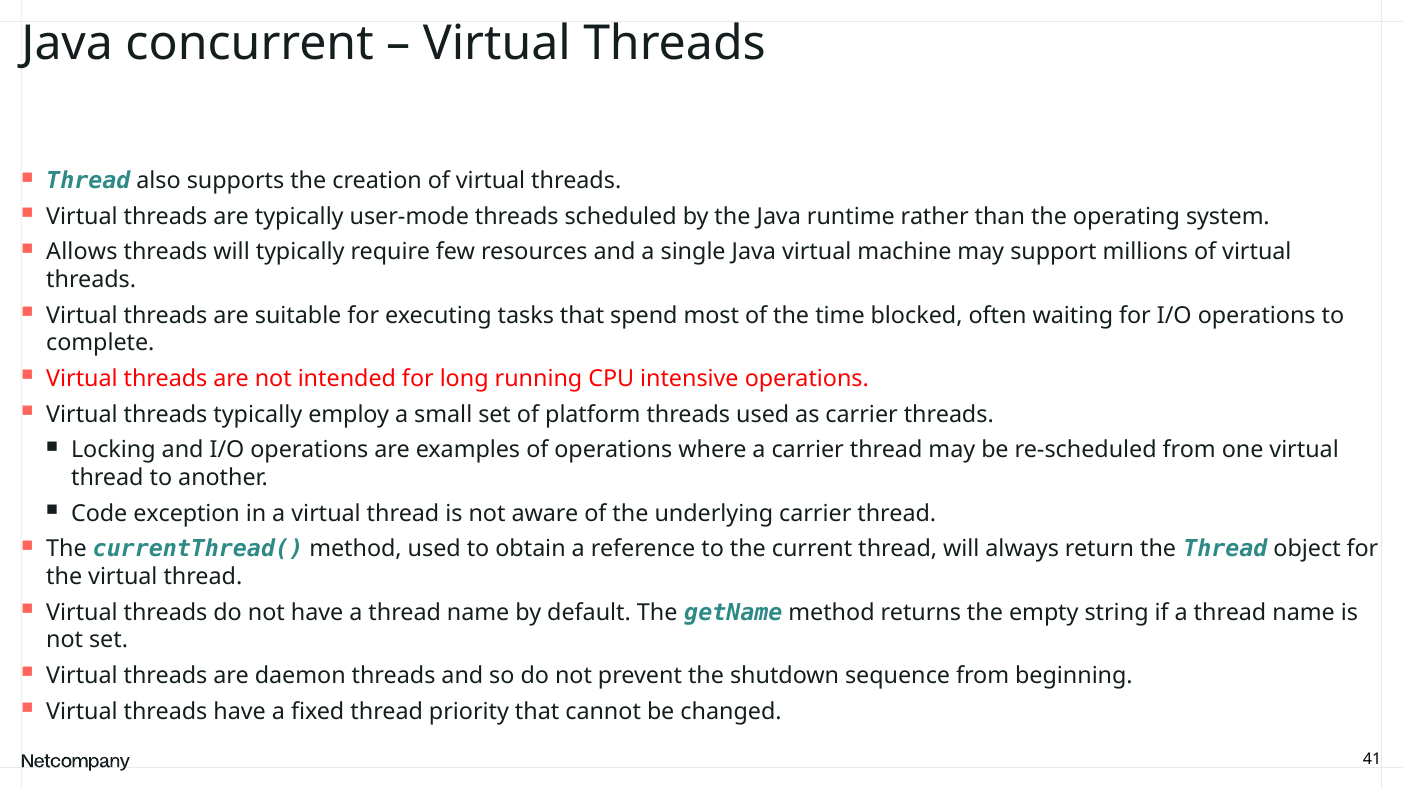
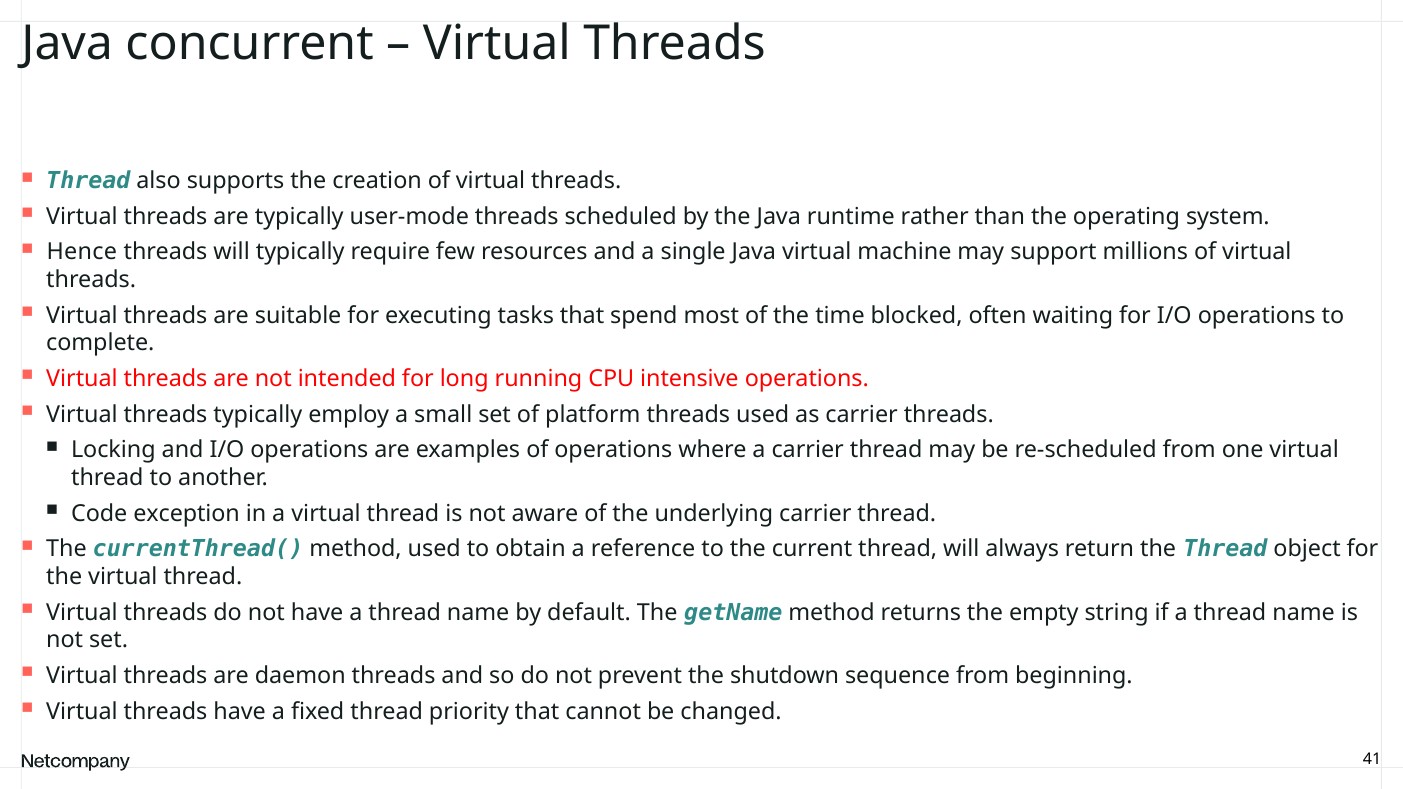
Allows: Allows -> Hence
